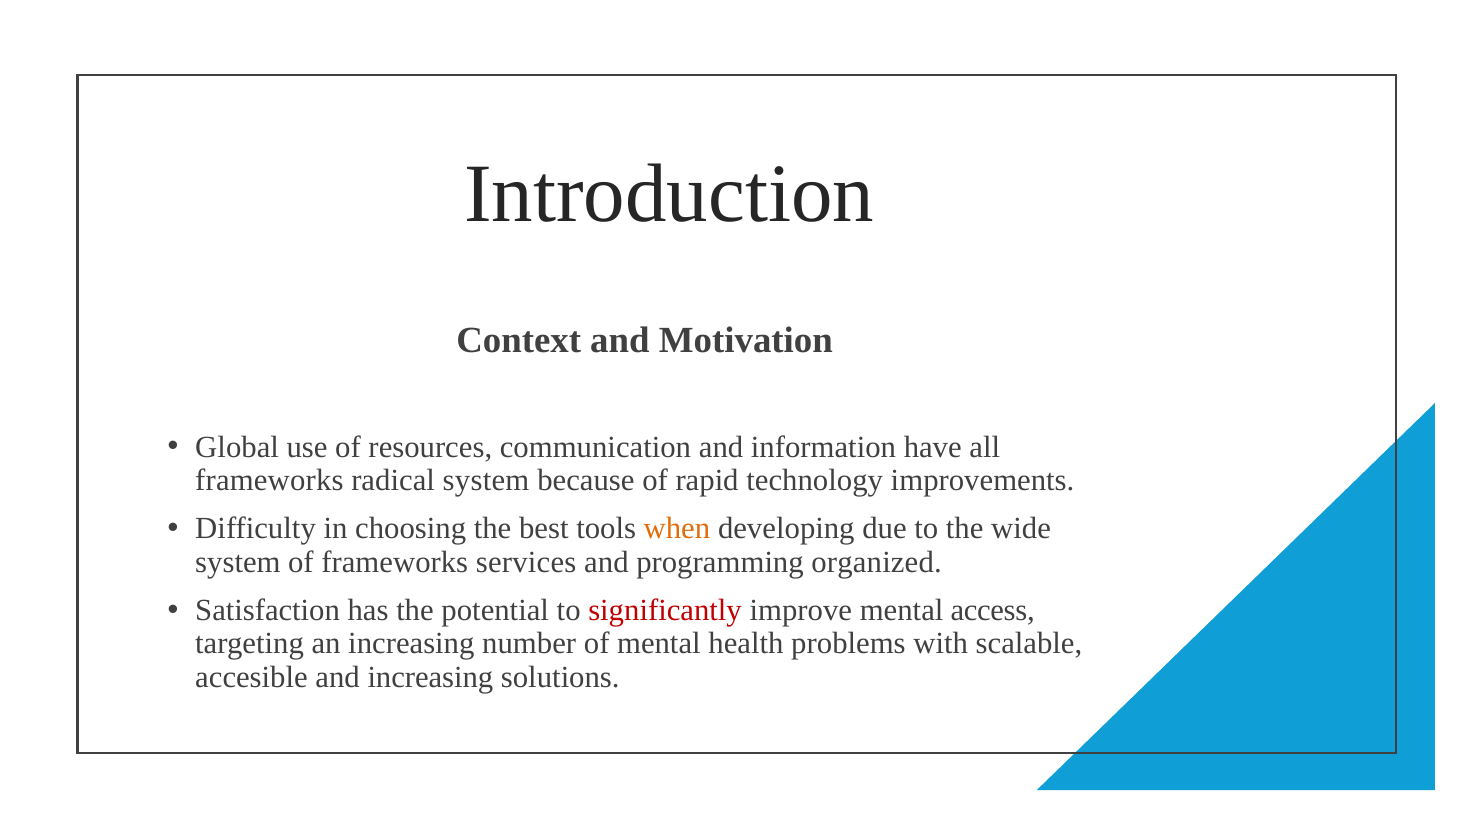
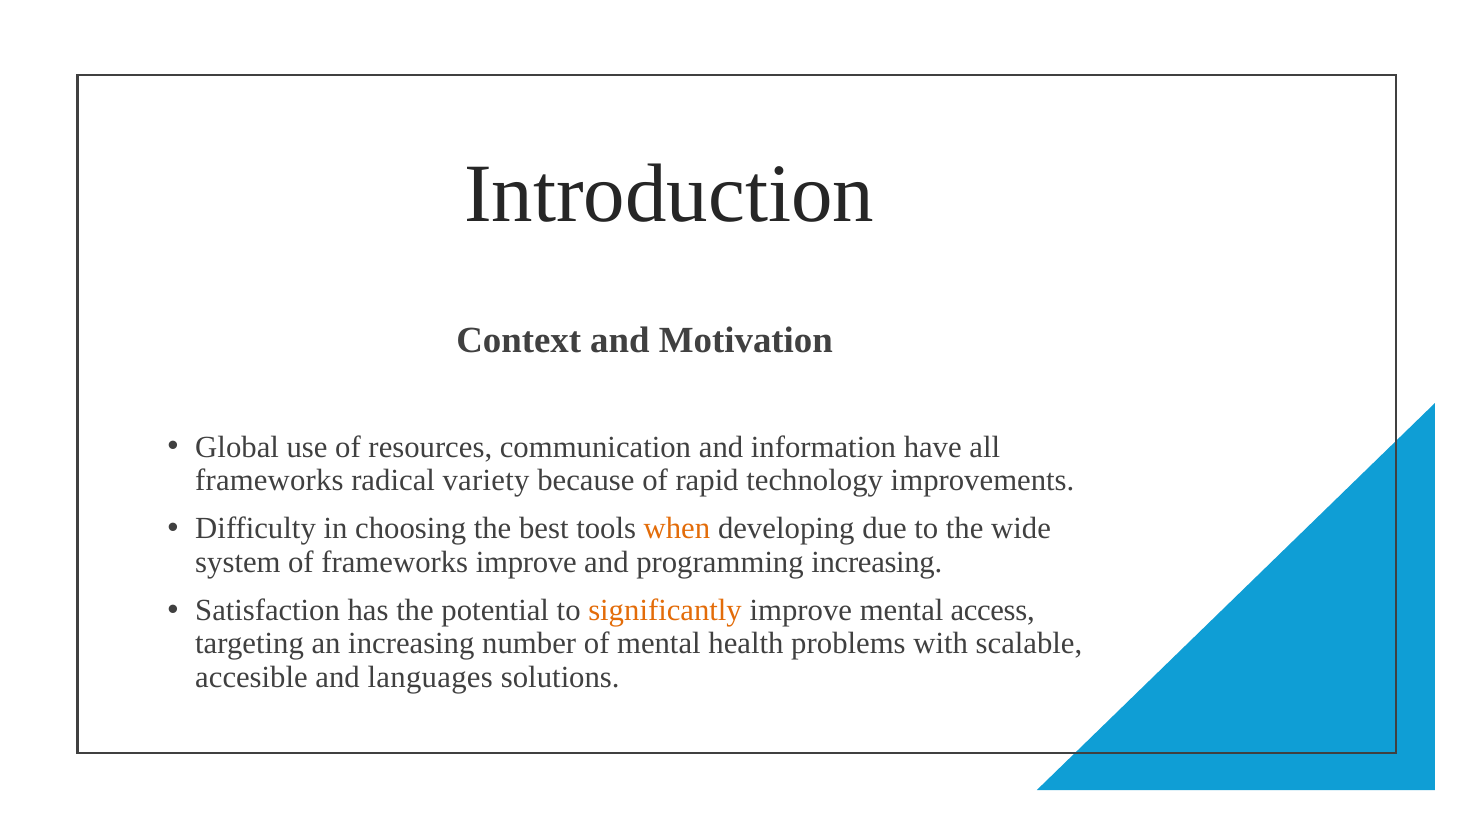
radical system: system -> variety
frameworks services: services -> improve
programming organized: organized -> increasing
significantly colour: red -> orange
and increasing: increasing -> languages
